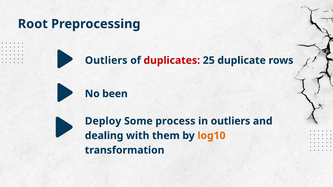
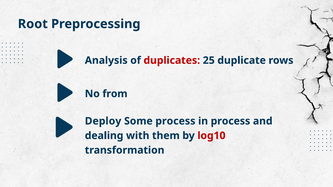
Outliers at (106, 60): Outliers -> Analysis
been: been -> from
in outliers: outliers -> process
log10 colour: orange -> red
